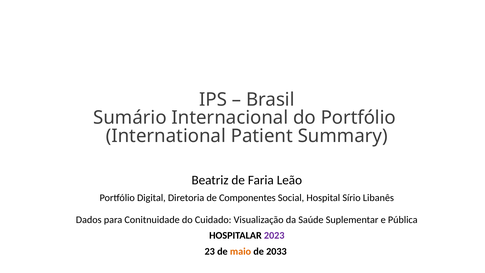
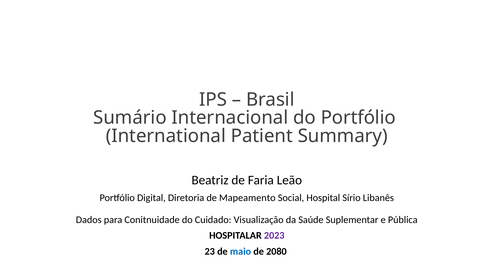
Componentes: Componentes -> Mapeamento
maio colour: orange -> blue
2033: 2033 -> 2080
